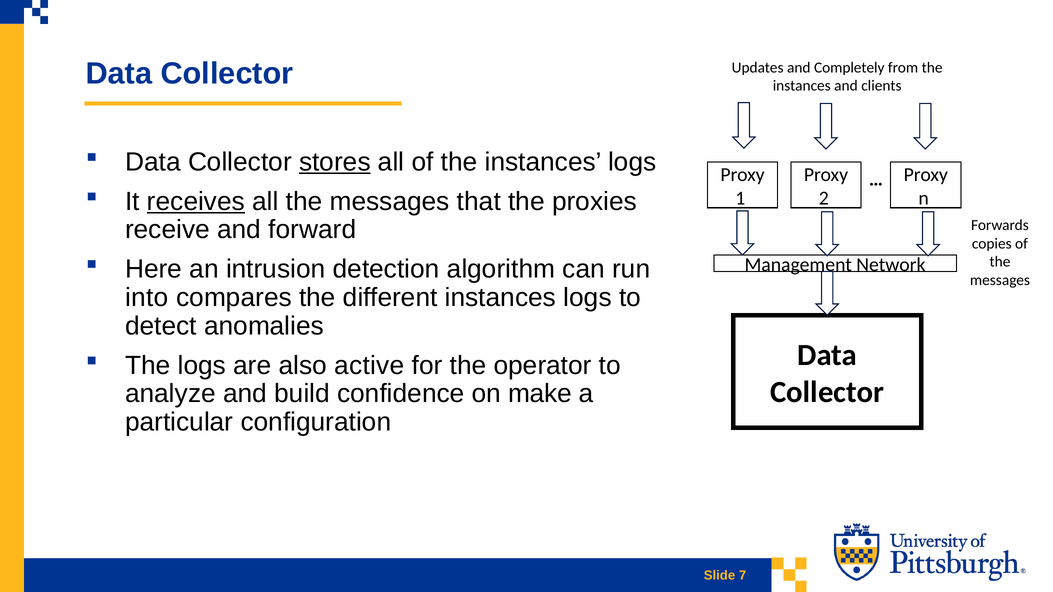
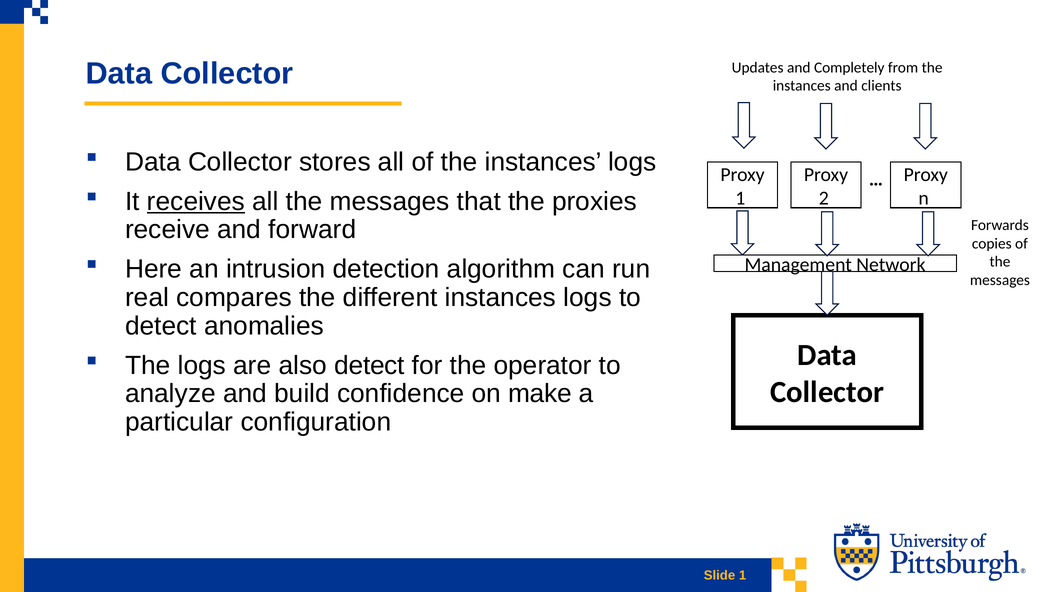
stores underline: present -> none
into: into -> real
also active: active -> detect
Slide 7: 7 -> 1
